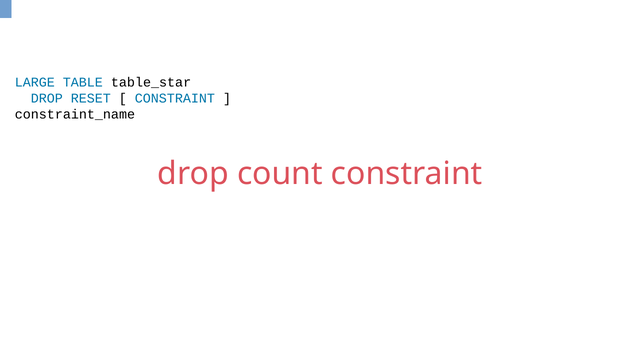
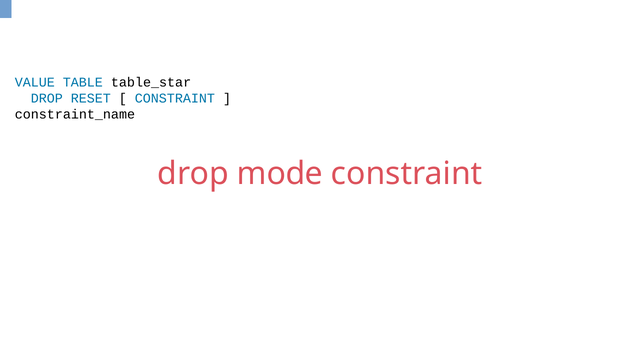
LARGE: LARGE -> VALUE
count: count -> mode
